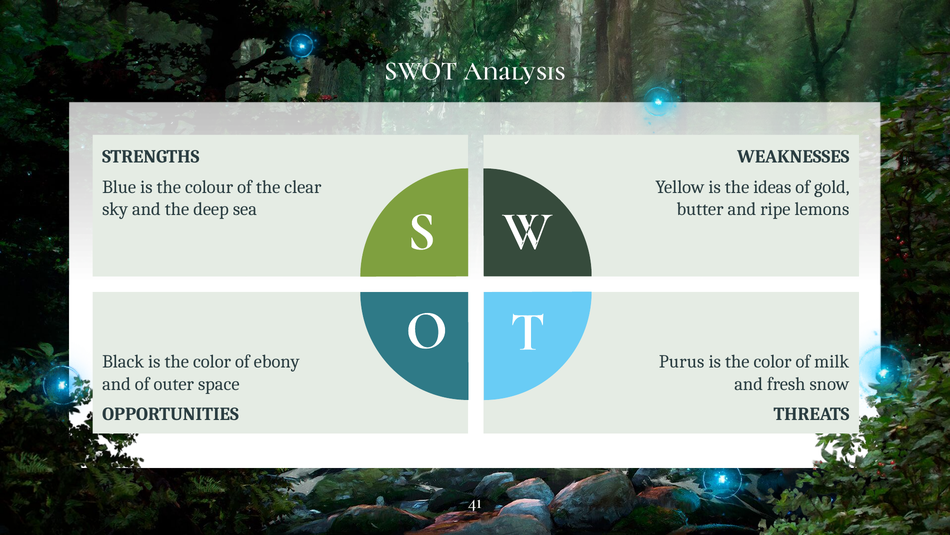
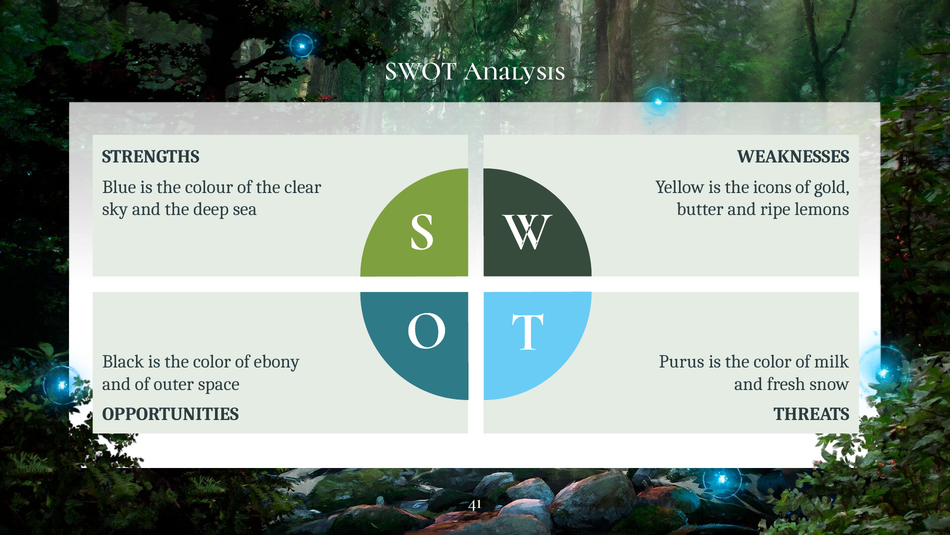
ideas: ideas -> icons
